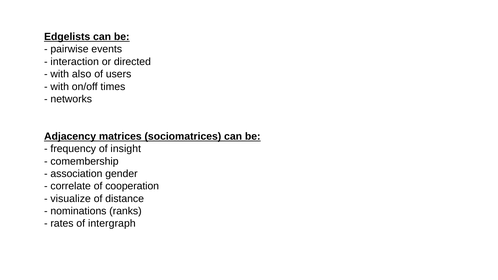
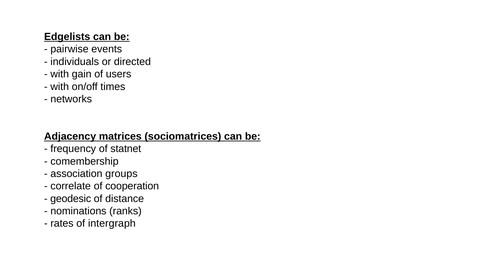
interaction: interaction -> individuals
also: also -> gain
insight: insight -> statnet
gender: gender -> groups
visualize: visualize -> geodesic
